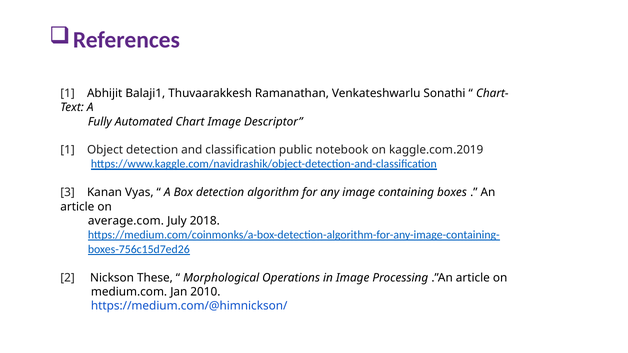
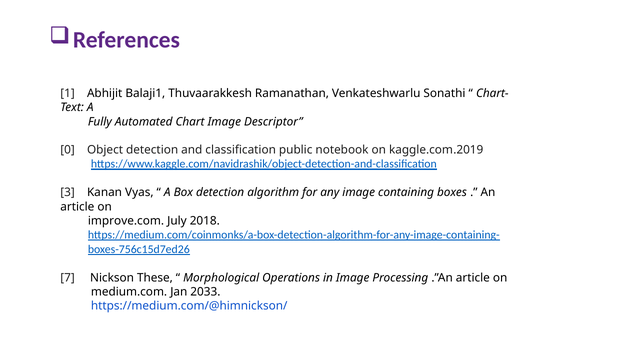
1 at (68, 150): 1 -> 0
average.com: average.com -> improve.com
2: 2 -> 7
2010: 2010 -> 2033
